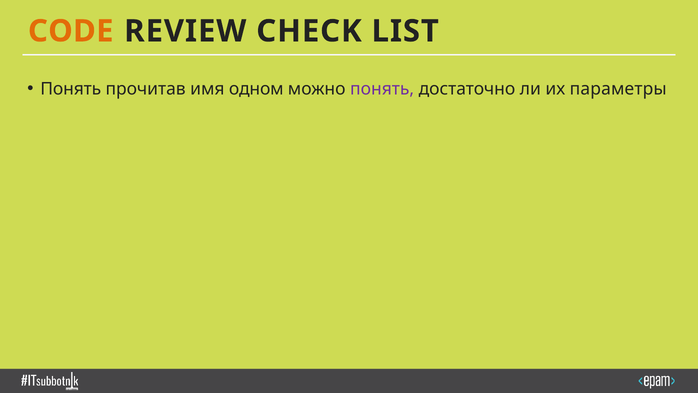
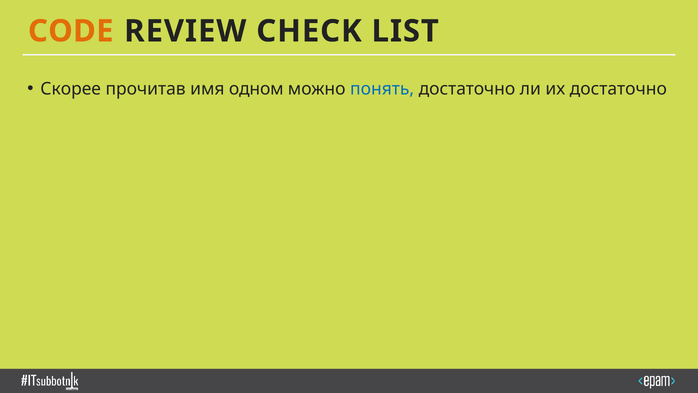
Понять at (71, 89): Понять -> Скорее
понять at (382, 89) colour: purple -> blue
их параметры: параметры -> достаточно
